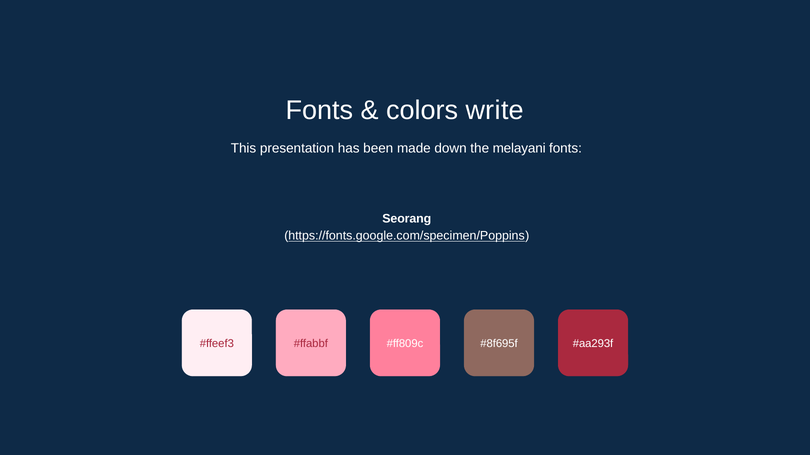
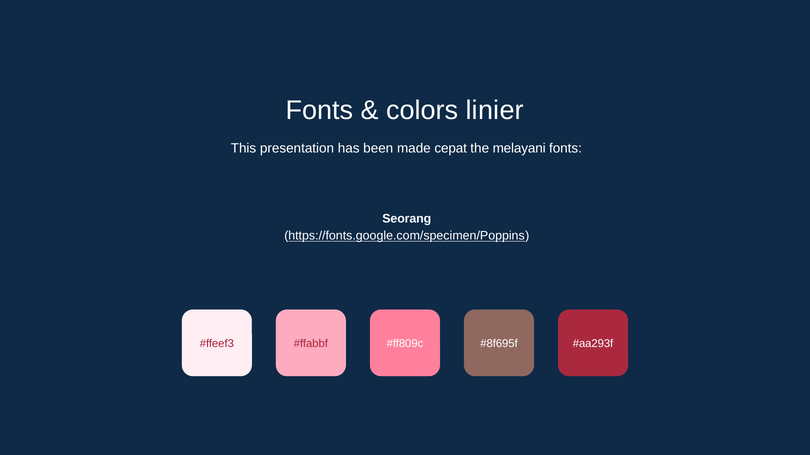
write: write -> linier
down: down -> cepat
